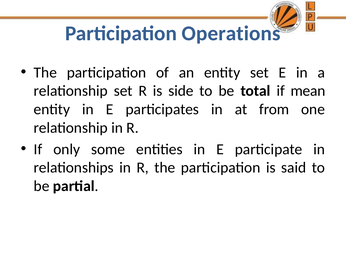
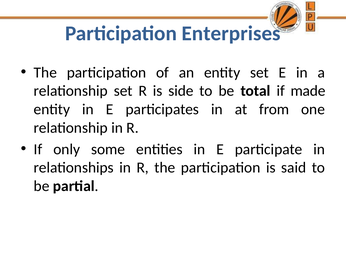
Operations: Operations -> Enterprises
mean: mean -> made
